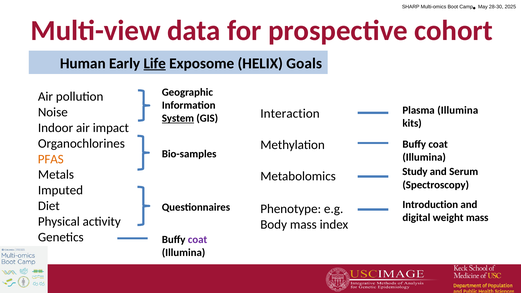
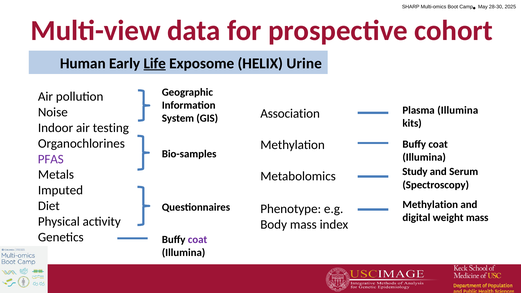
Goals: Goals -> Urine
Interaction: Interaction -> Association
System underline: present -> none
impact: impact -> testing
PFAS colour: orange -> purple
Introduction at (430, 205): Introduction -> Methylation
